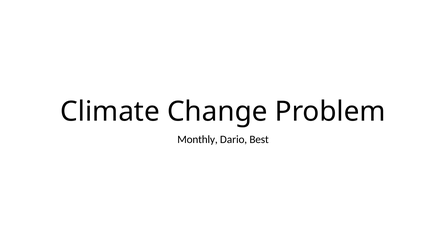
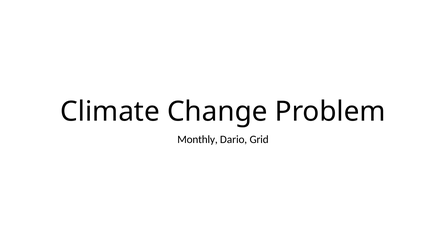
Best: Best -> Grid
